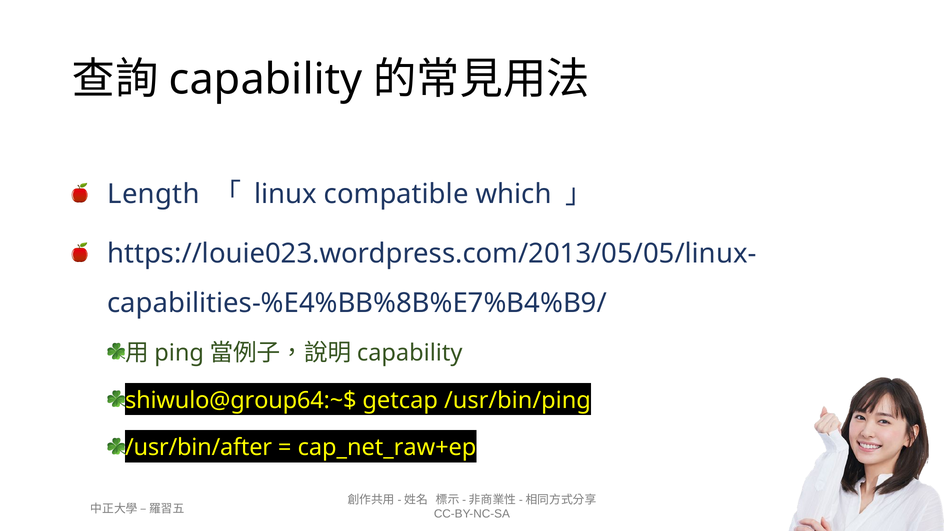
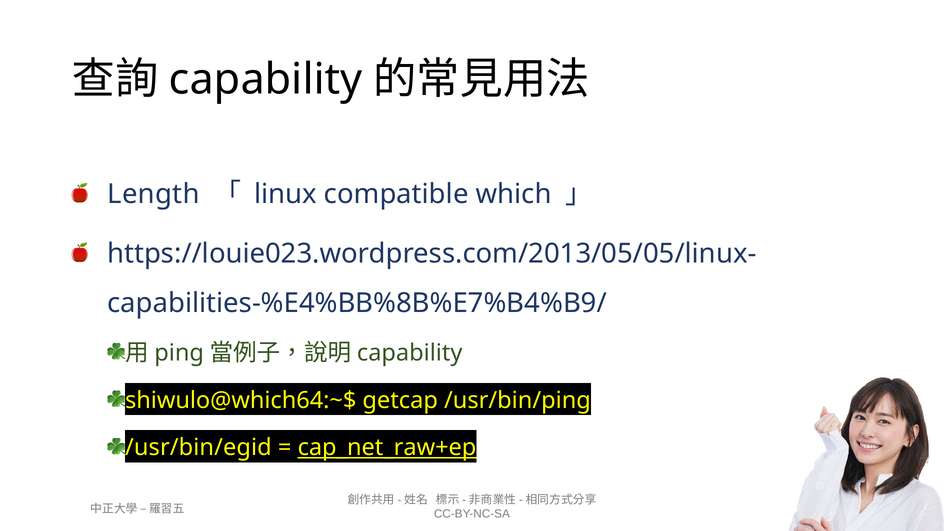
shiwulo@group64:~$: shiwulo@group64:~$ -> shiwulo@which64:~$
/usr/bin/after: /usr/bin/after -> /usr/bin/egid
cap_net_raw+ep underline: none -> present
